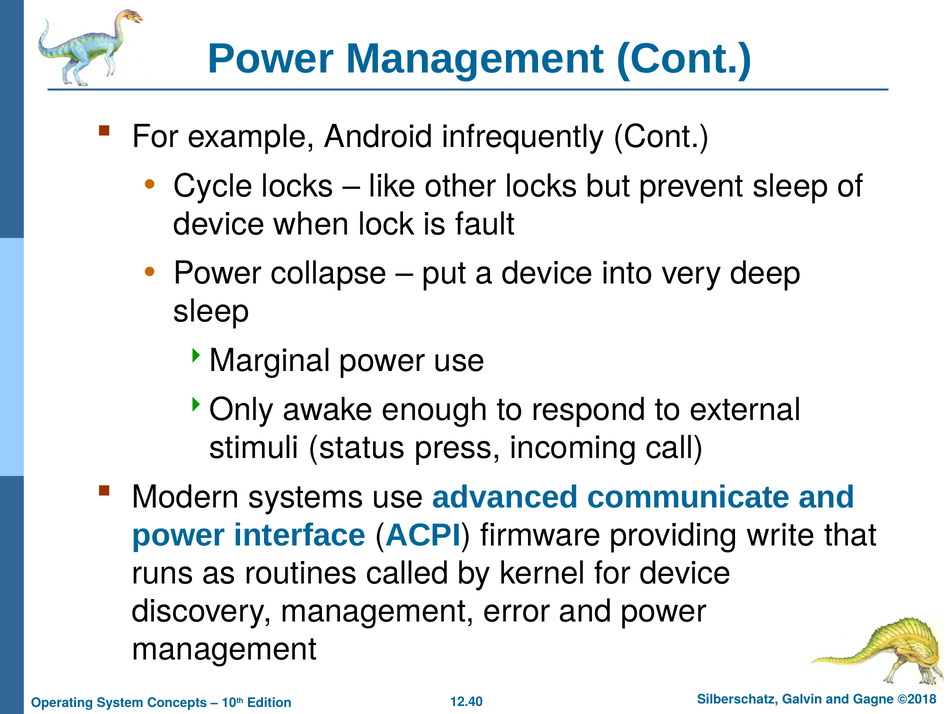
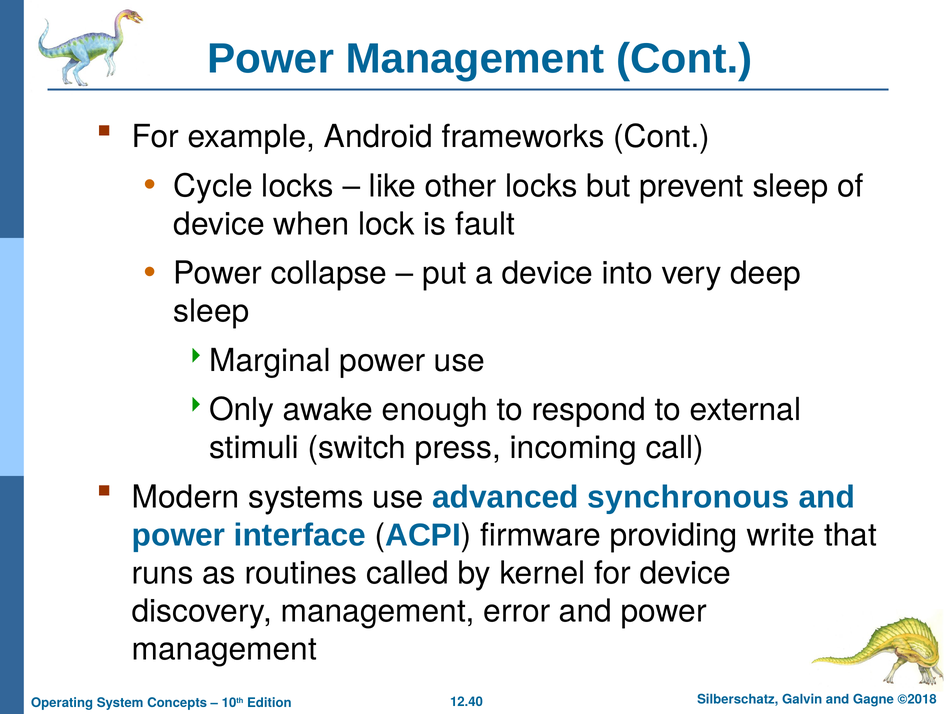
infrequently: infrequently -> frameworks
status: status -> switch
communicate: communicate -> synchronous
